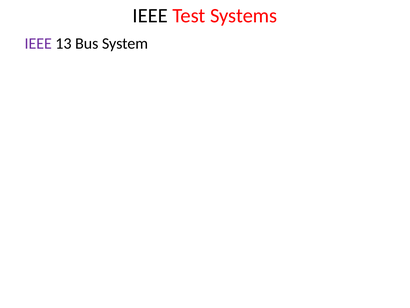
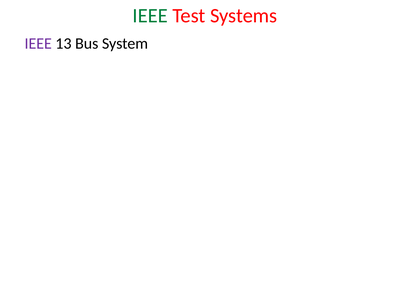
IEEE at (150, 16) colour: black -> green
